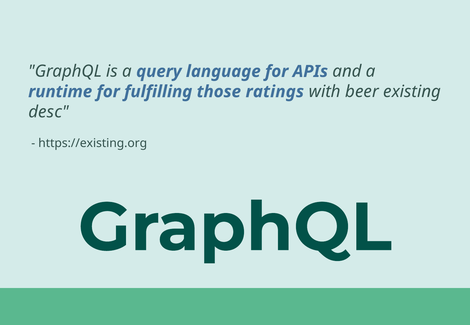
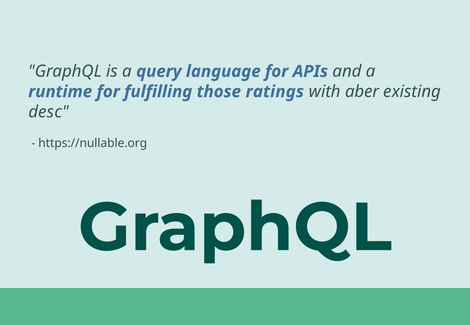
beer: beer -> aber
https://existing.org: https://existing.org -> https://nullable.org
